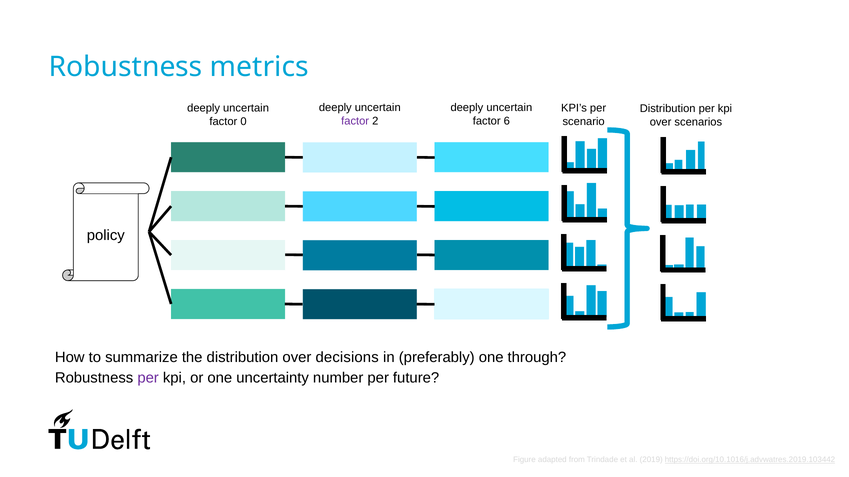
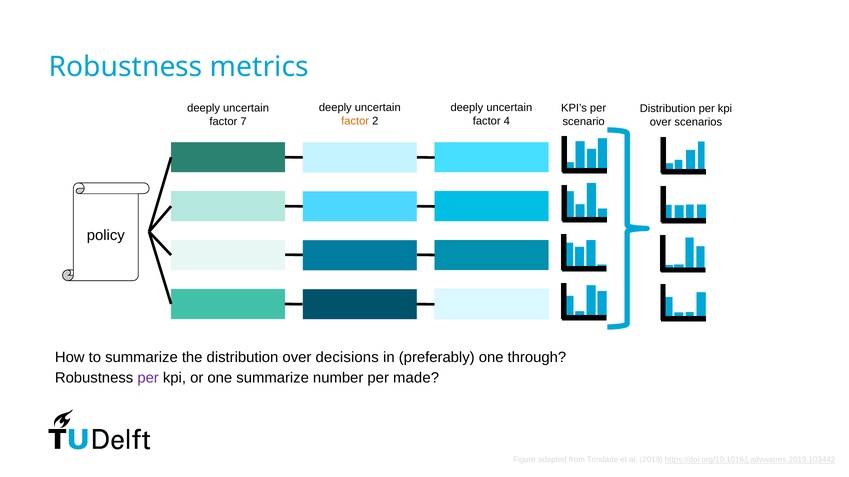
factor at (355, 121) colour: purple -> orange
6: 6 -> 4
0: 0 -> 7
one uncertainty: uncertainty -> summarize
future: future -> made
